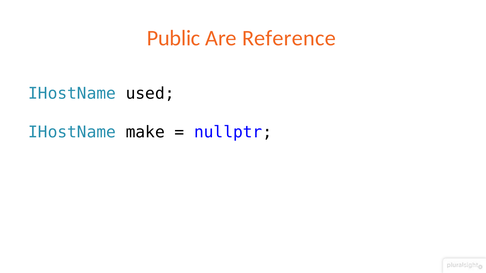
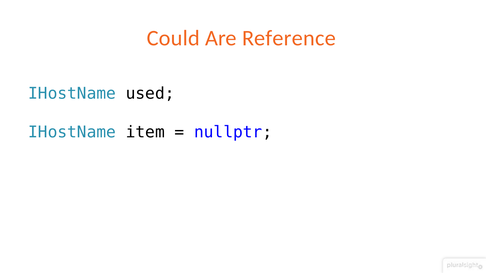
Public: Public -> Could
make: make -> item
